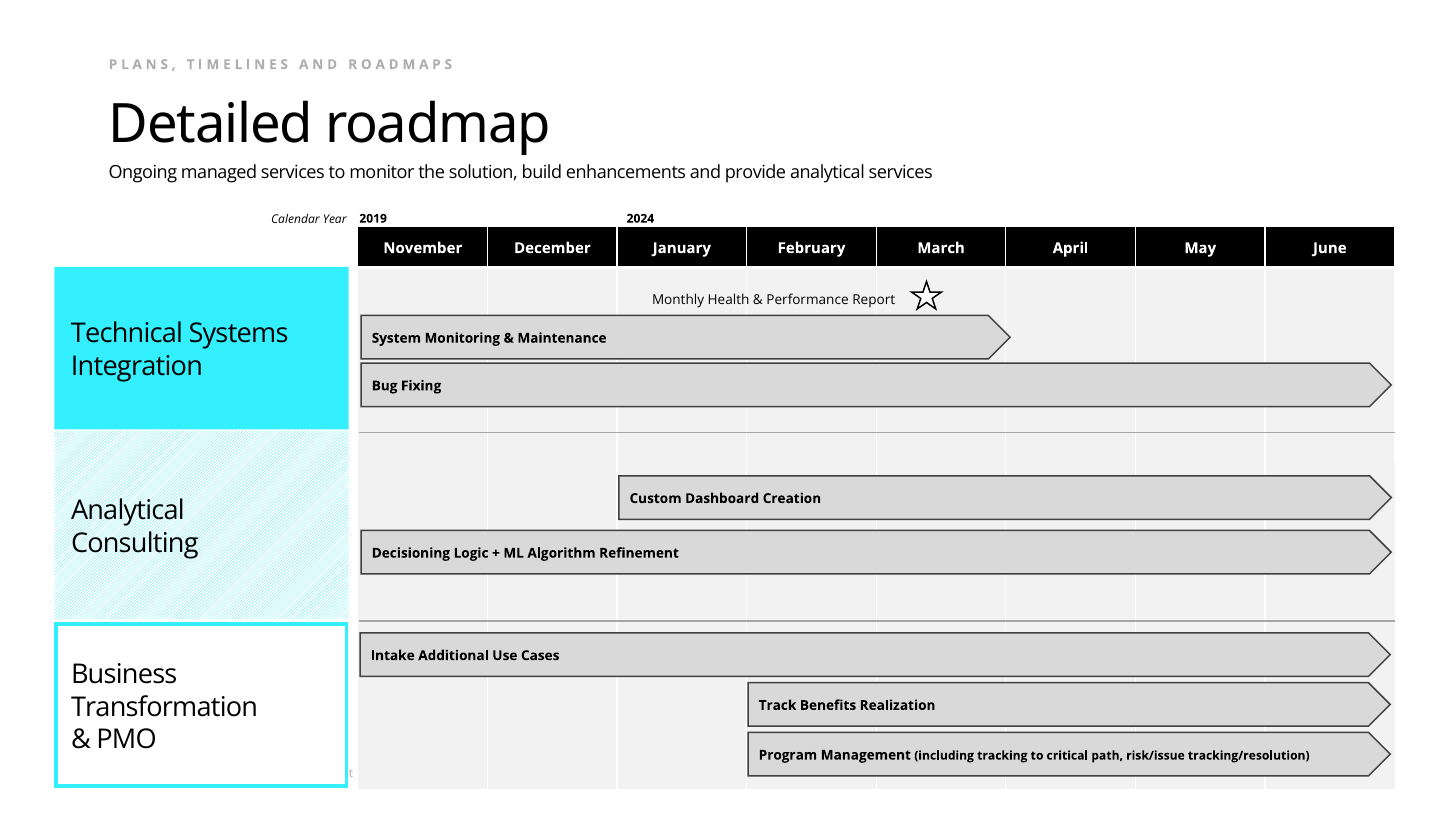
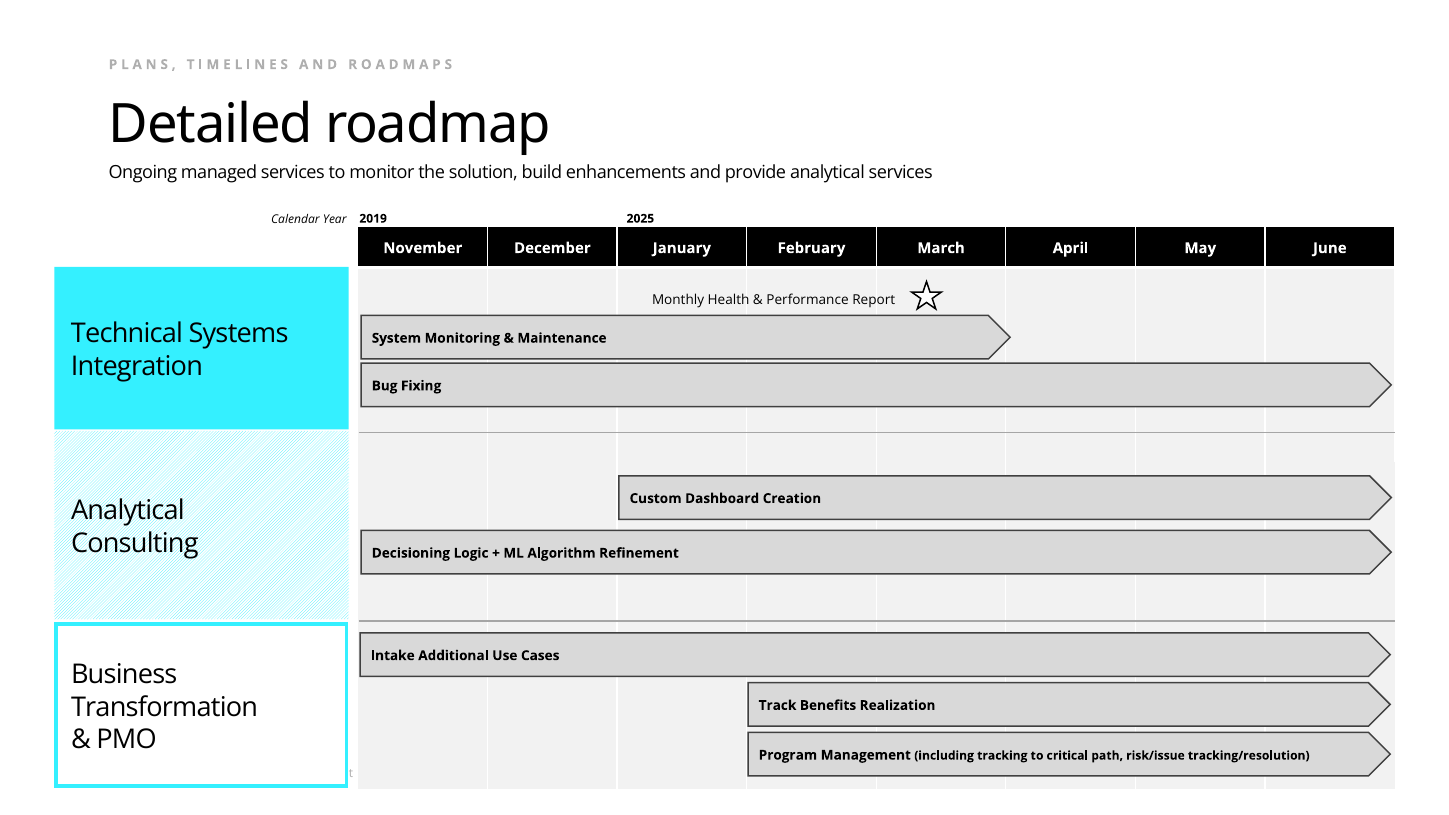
2024: 2024 -> 2025
